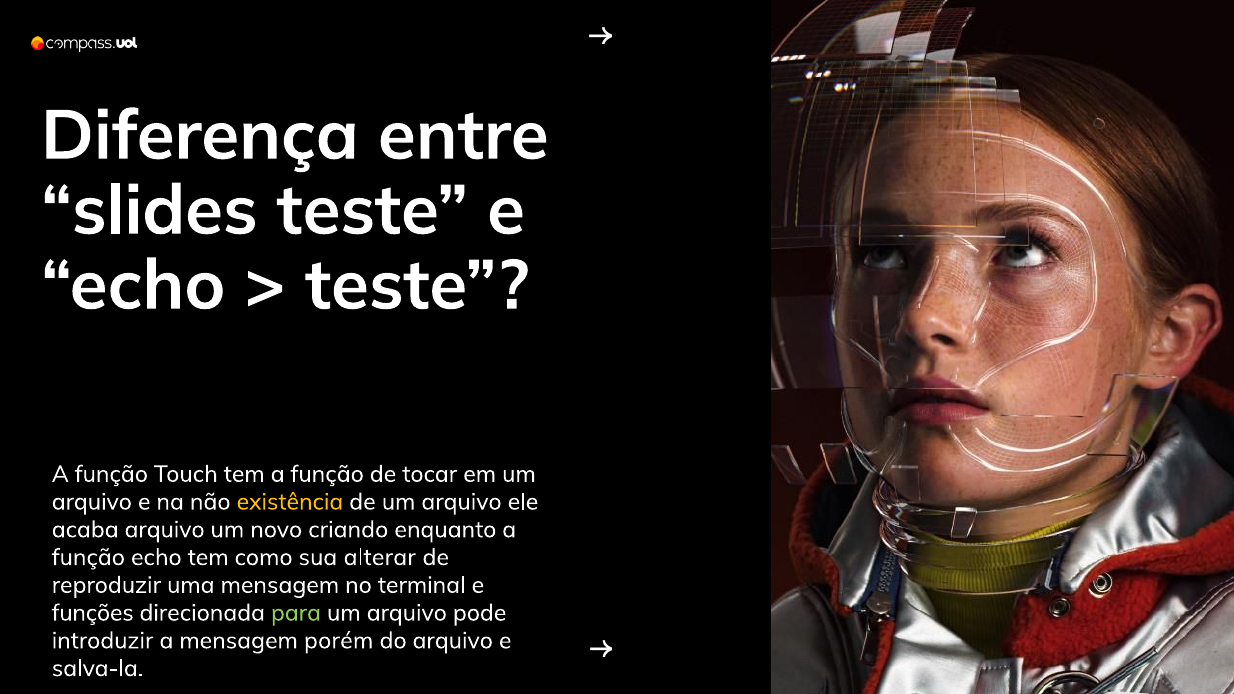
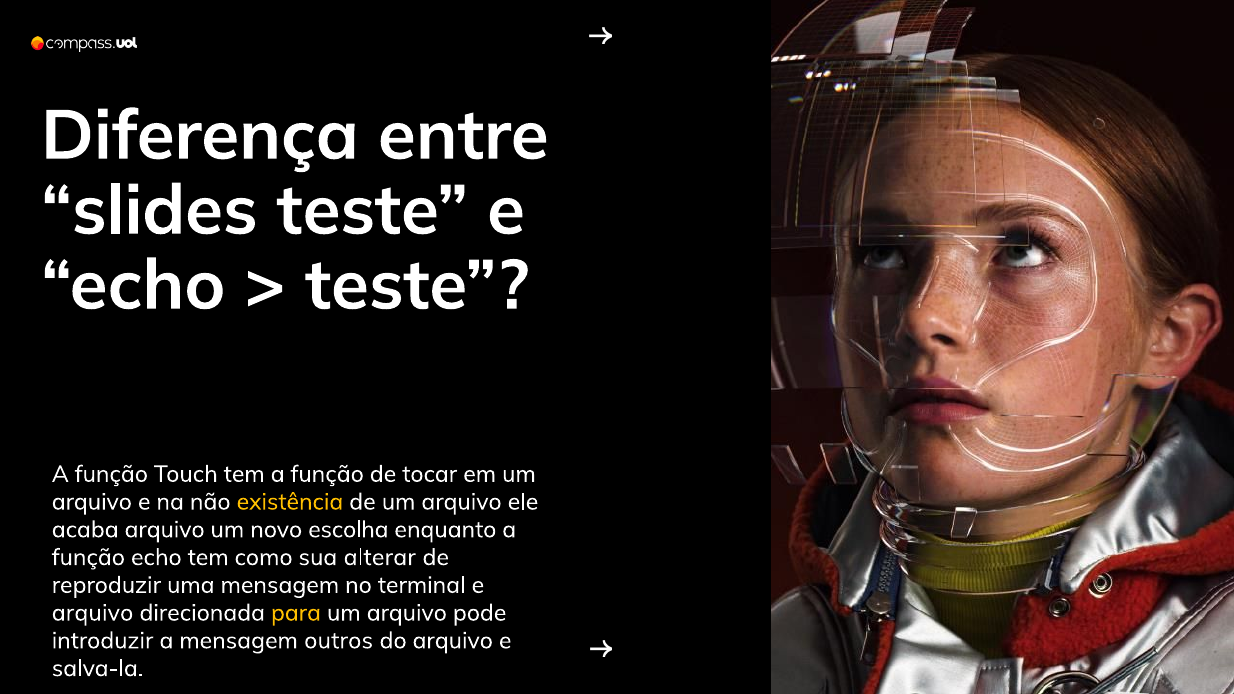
criando: criando -> escolha
funções at (93, 613): funções -> arquivo
para colour: light green -> yellow
porém: porém -> outros
